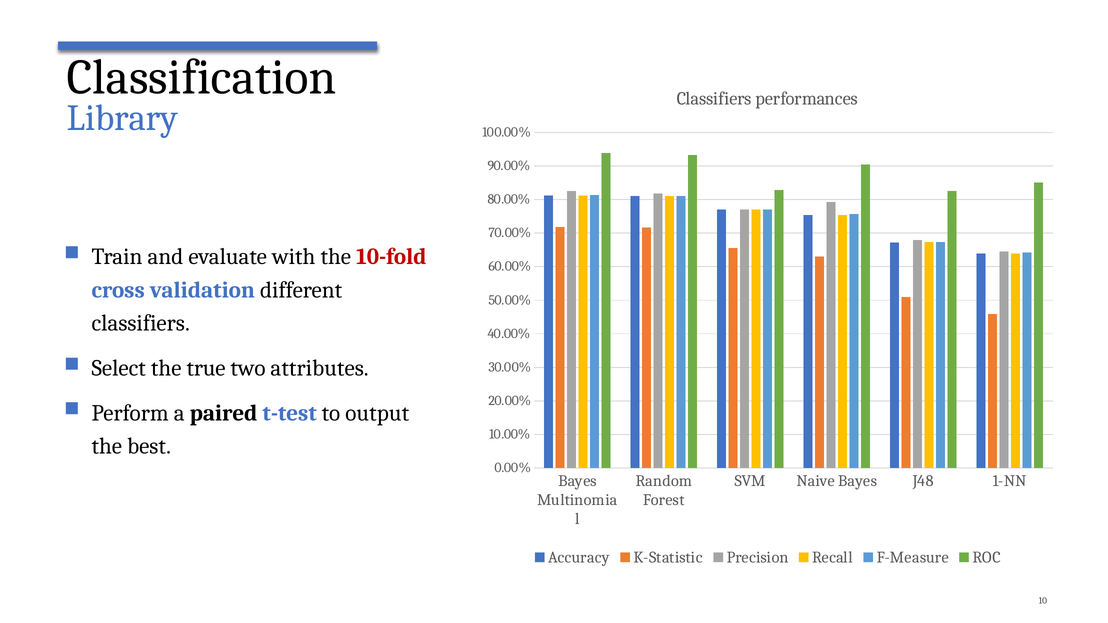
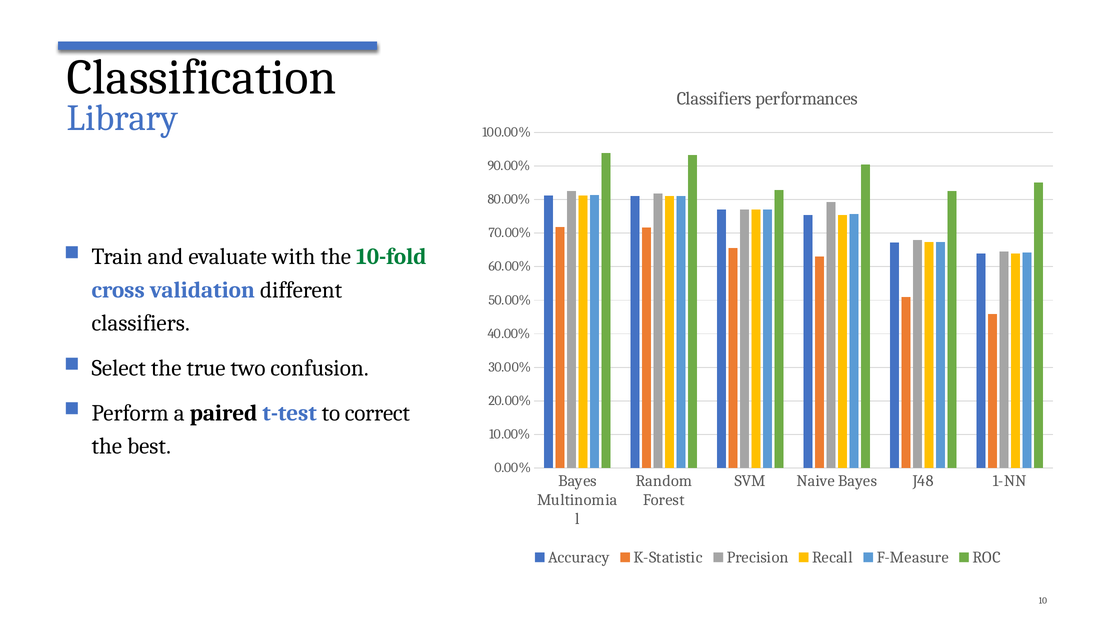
10-fold colour: red -> green
attributes: attributes -> confusion
output: output -> correct
